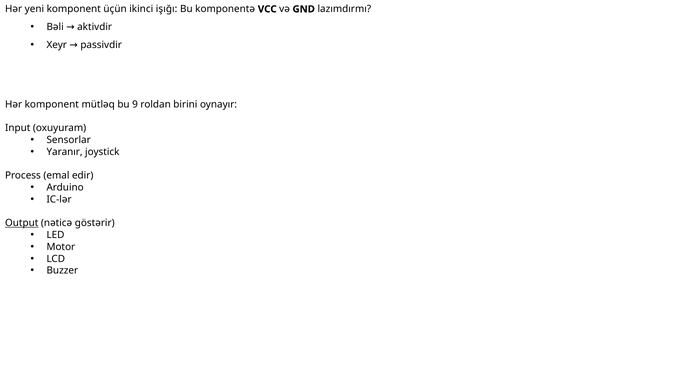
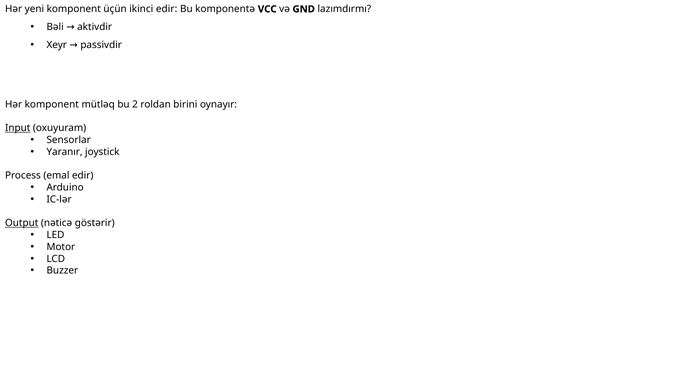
ikinci işığı: işığı -> edir
9: 9 -> 2
Input underline: none -> present
